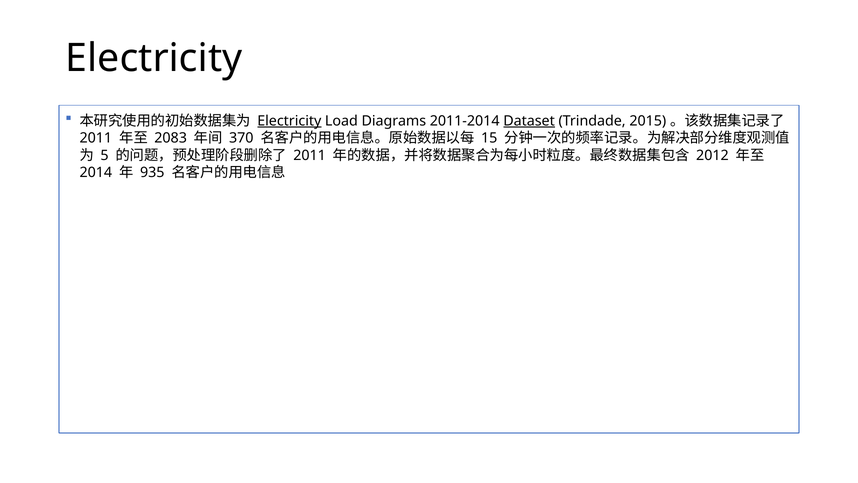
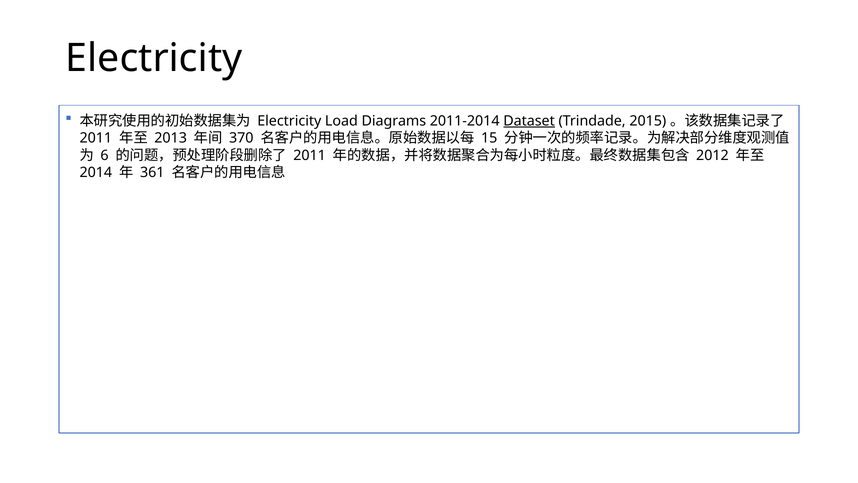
Electricity at (289, 121) underline: present -> none
2083: 2083 -> 2013
5: 5 -> 6
935: 935 -> 361
